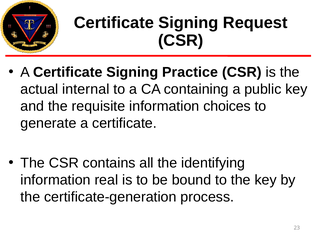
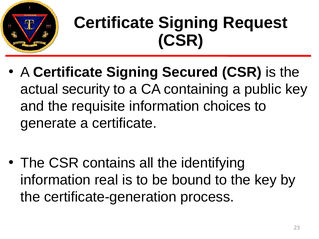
Practice: Practice -> Secured
internal: internal -> security
